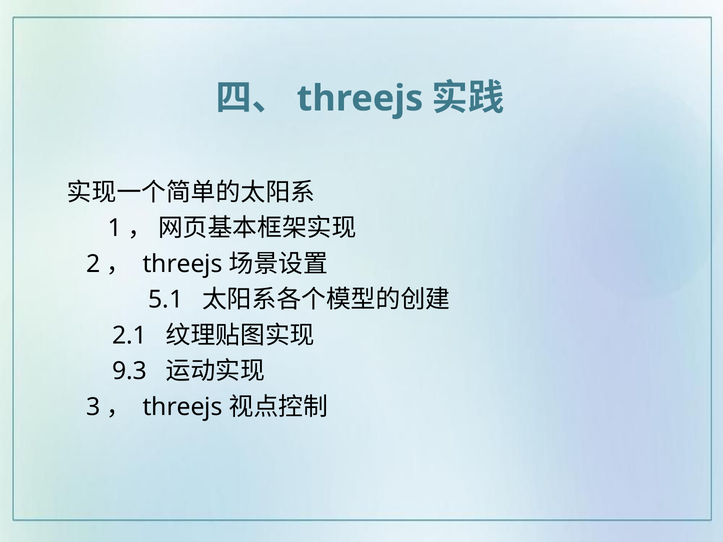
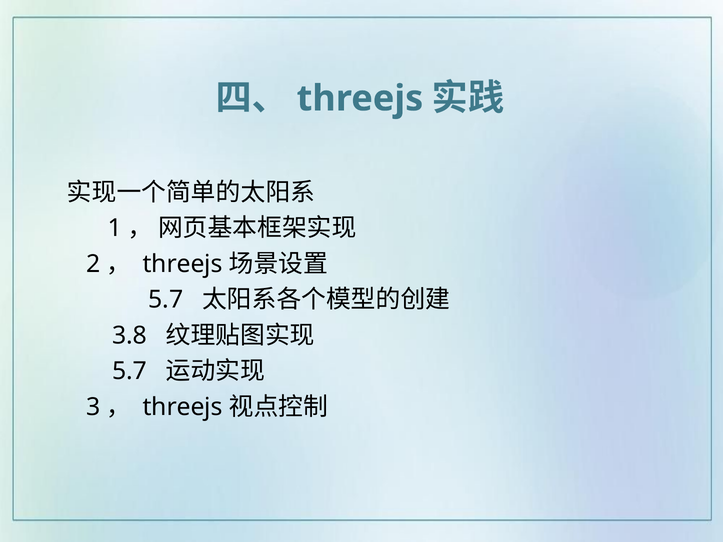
5.1 at (166, 300): 5.1 -> 5.7
2.1: 2.1 -> 3.8
9.3 at (130, 371): 9.3 -> 5.7
